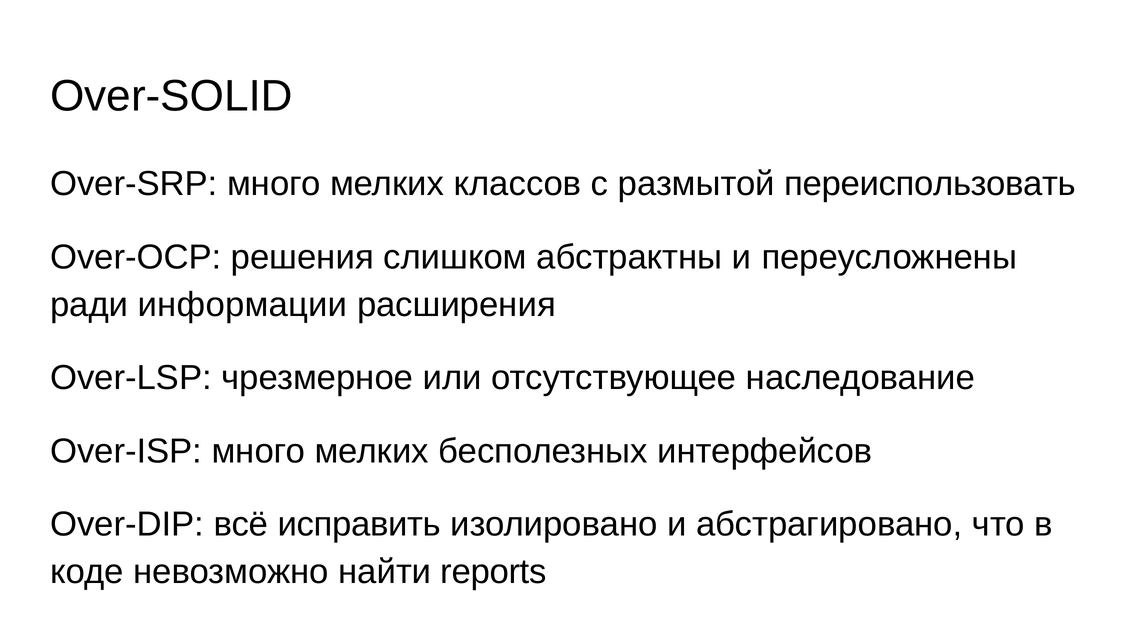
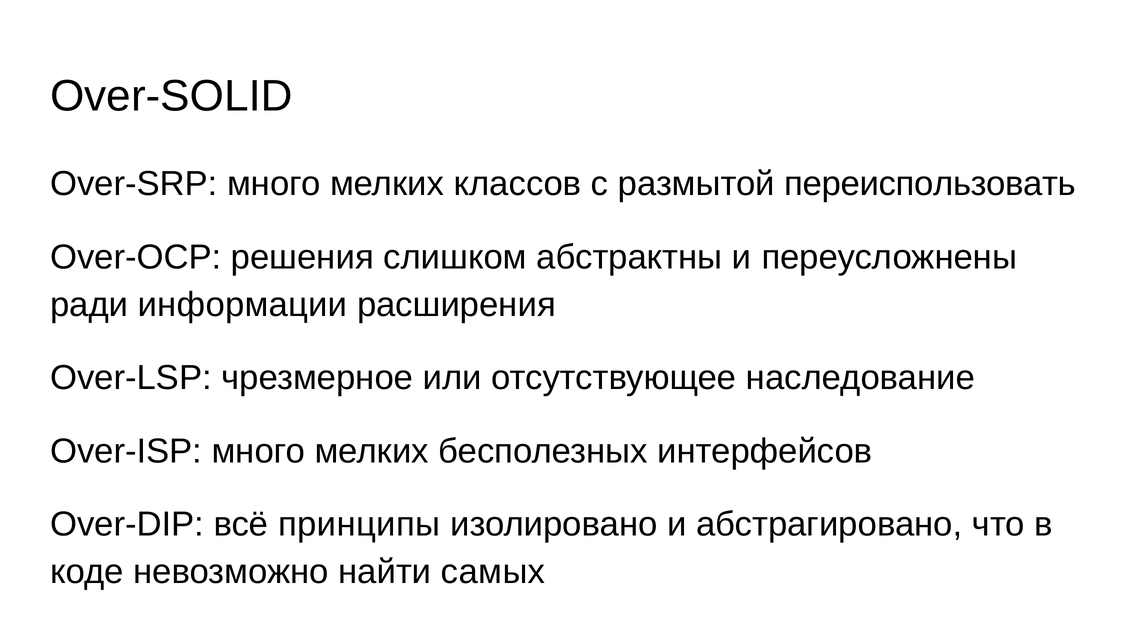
исправить: исправить -> принципы
reports: reports -> самых
